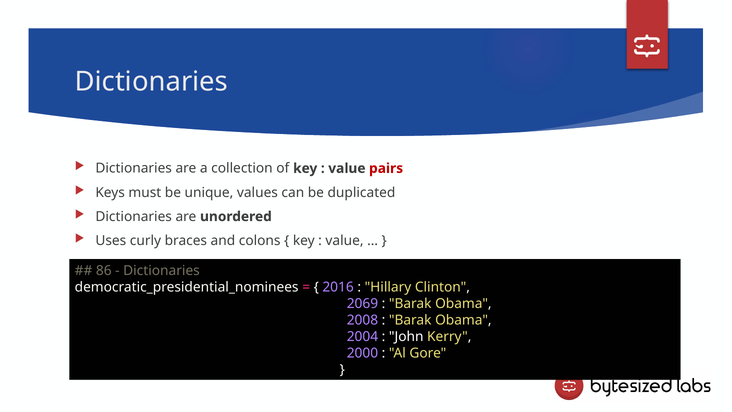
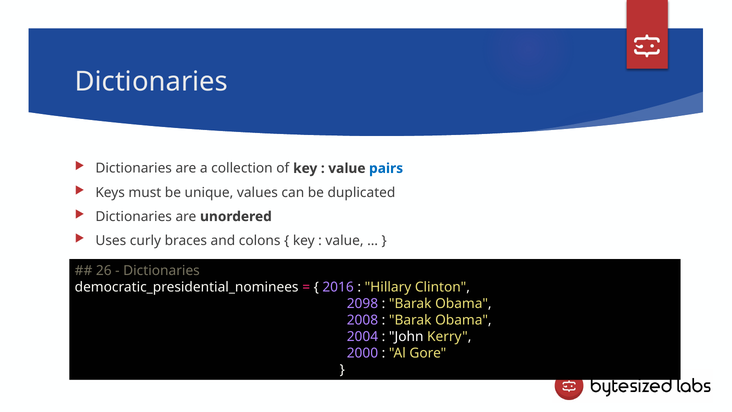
pairs colour: red -> blue
86: 86 -> 26
2069: 2069 -> 2098
